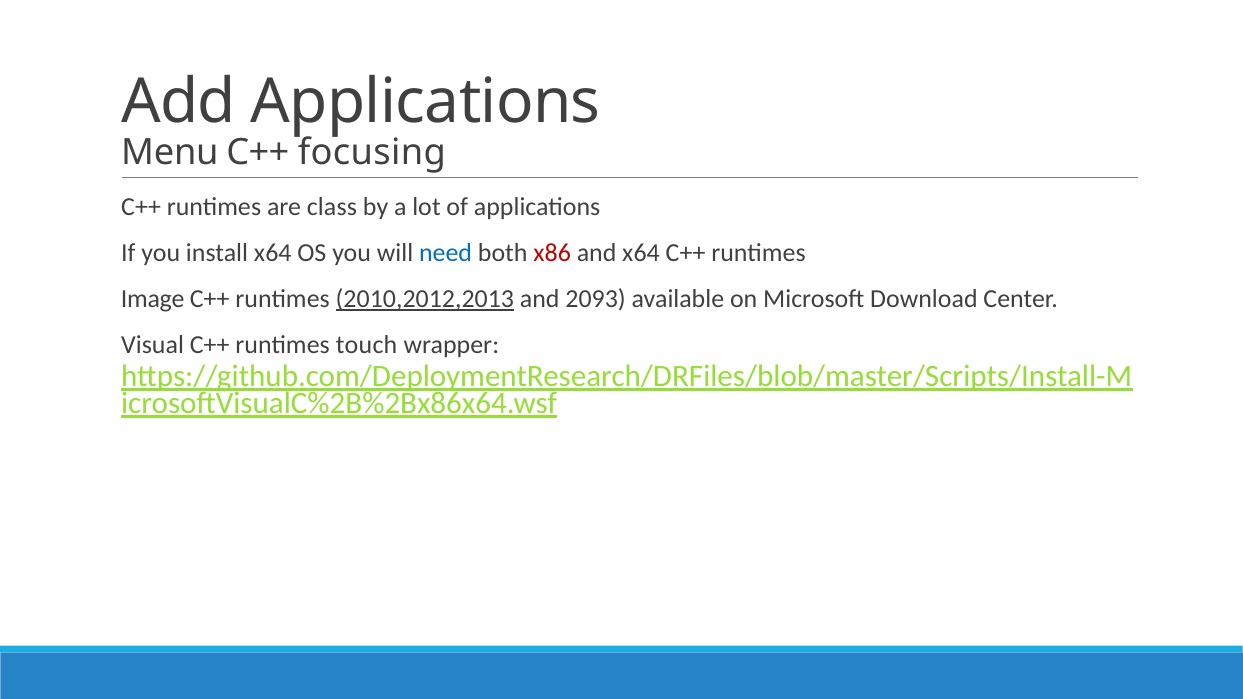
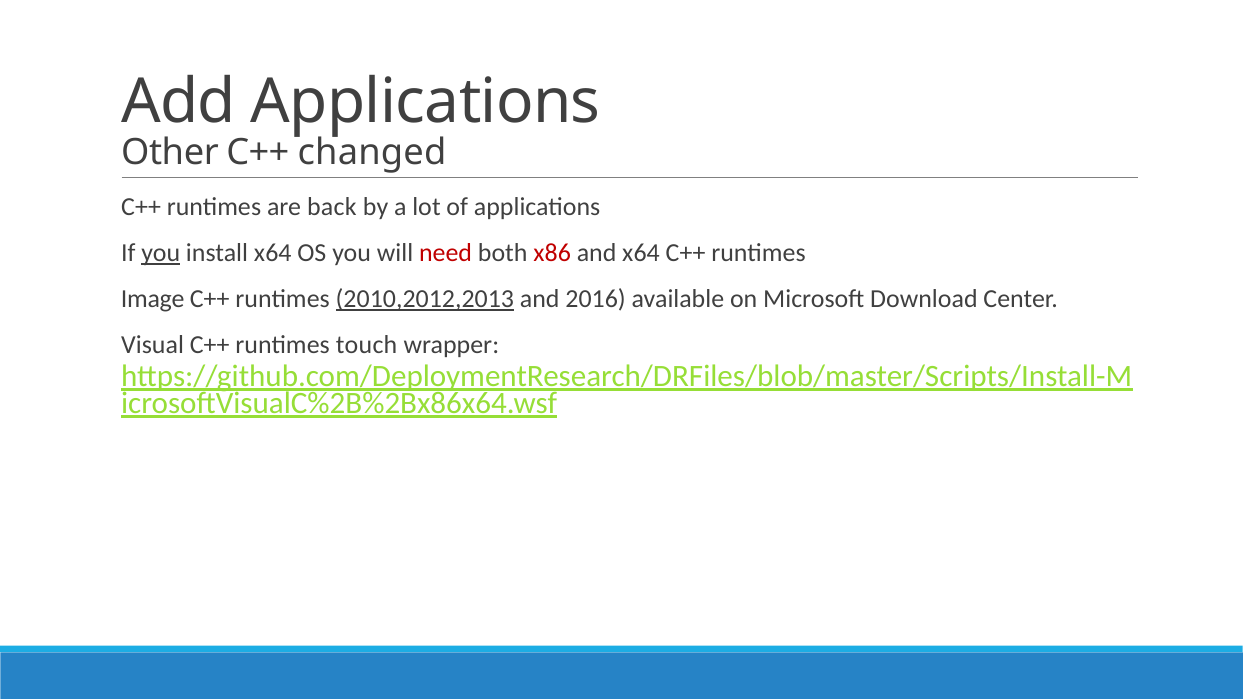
Menu: Menu -> Other
focusing: focusing -> changed
class: class -> back
you at (161, 253) underline: none -> present
need colour: blue -> red
2093: 2093 -> 2016
